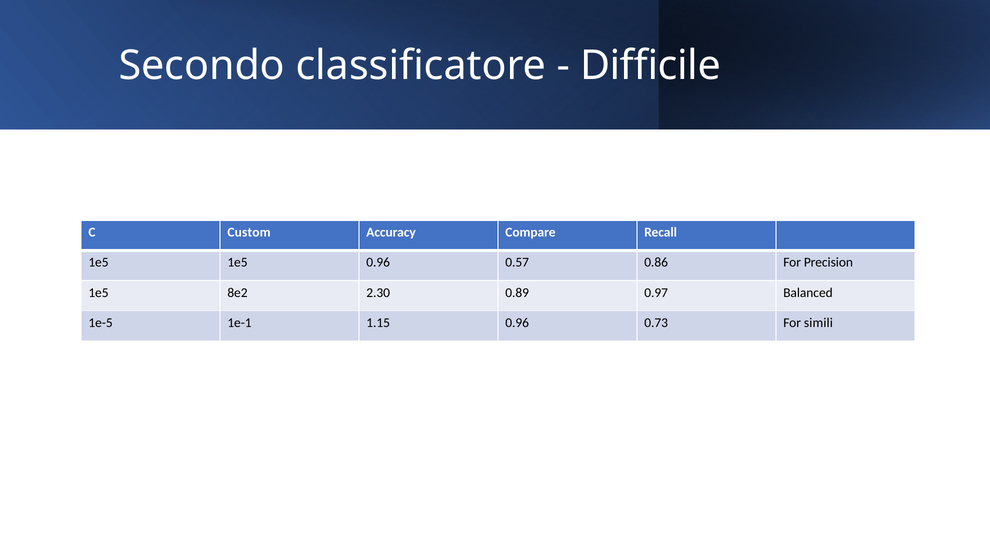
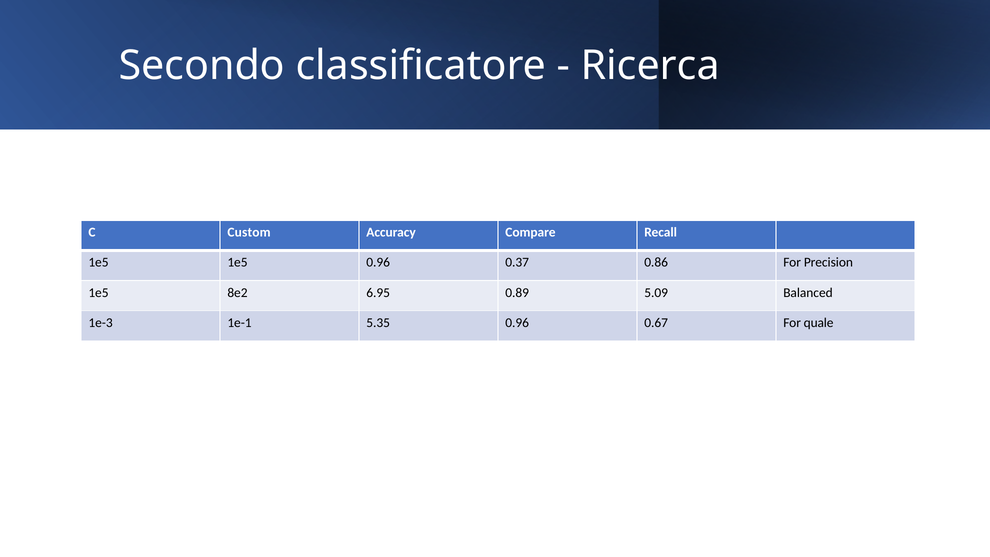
Difficile: Difficile -> Ricerca
0.57: 0.57 -> 0.37
2.30: 2.30 -> 6.95
0.97: 0.97 -> 5.09
1e-5: 1e-5 -> 1e-3
1.15: 1.15 -> 5.35
0.73: 0.73 -> 0.67
simili: simili -> quale
